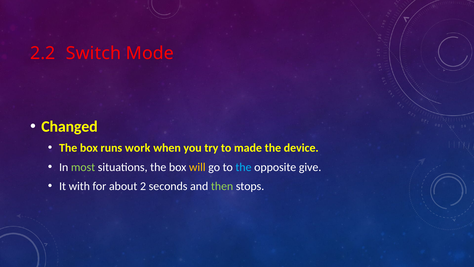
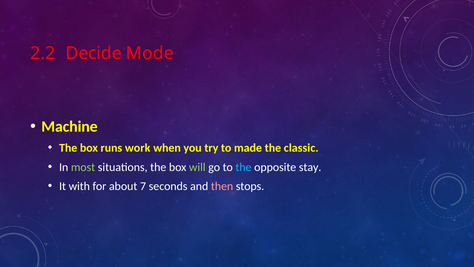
Switch: Switch -> Decide
Changed: Changed -> Machine
device: device -> classic
will colour: yellow -> light green
give: give -> stay
2: 2 -> 7
then colour: light green -> pink
